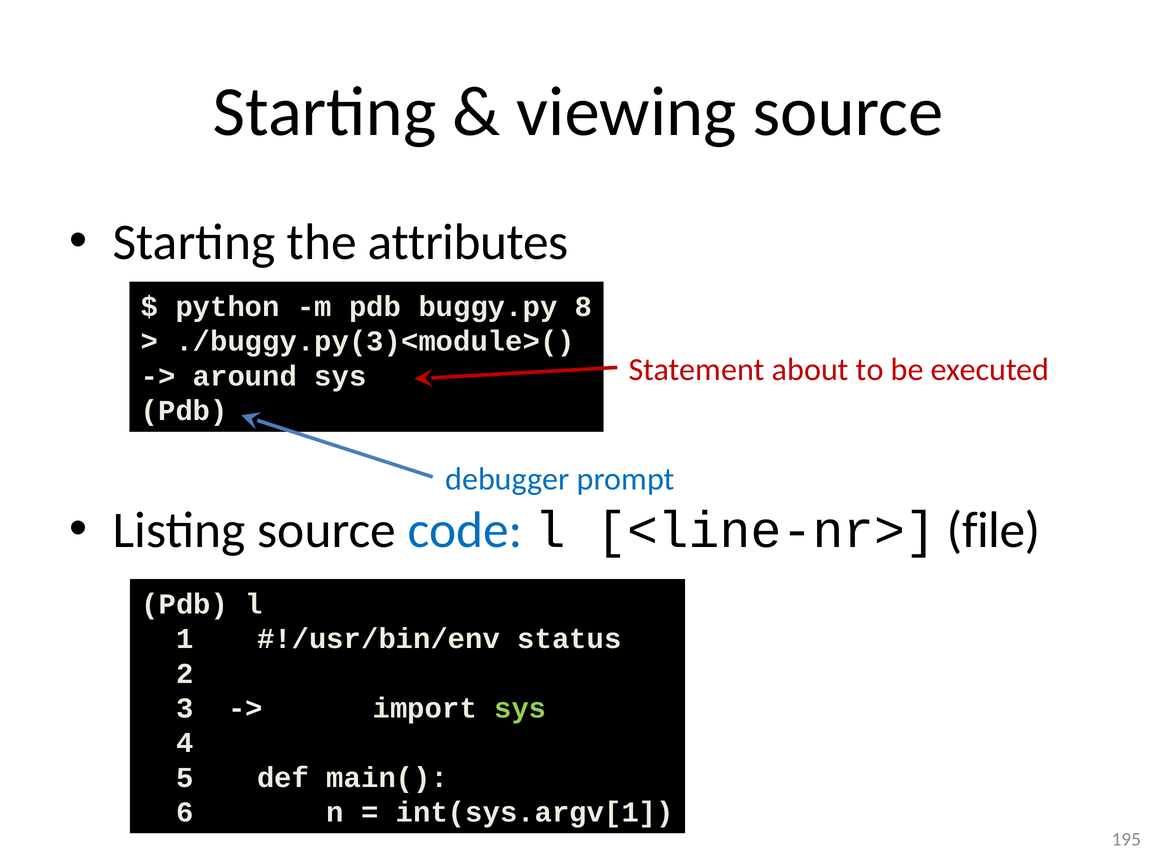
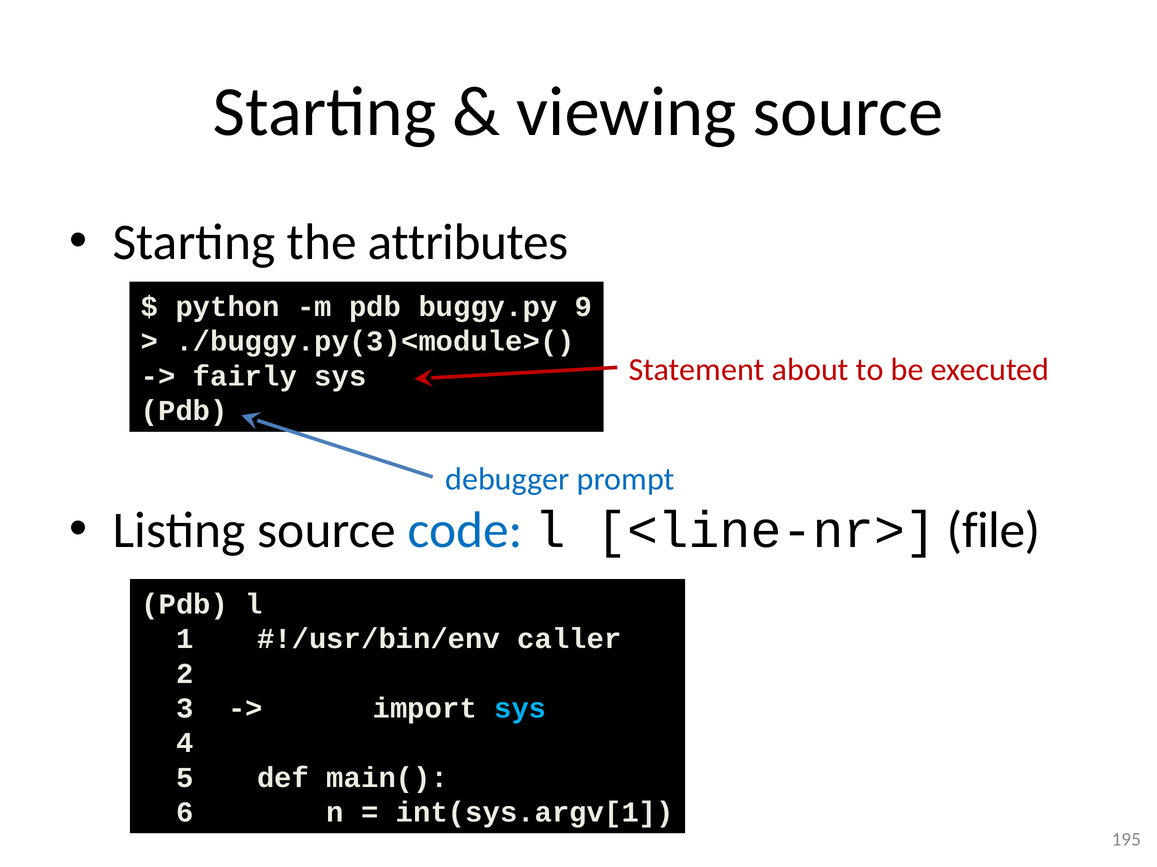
8: 8 -> 9
around: around -> fairly
status: status -> caller
sys at (520, 709) colour: light green -> light blue
